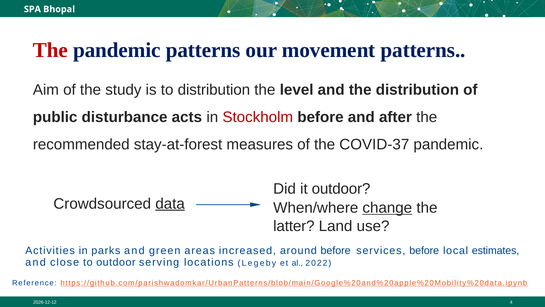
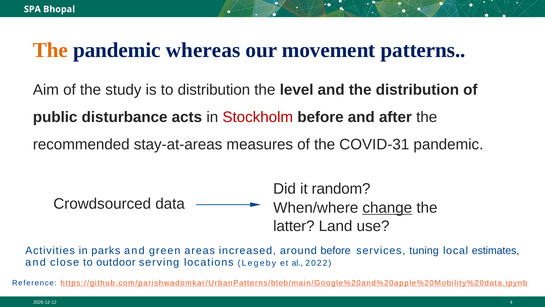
The at (50, 50) colour: red -> orange
pandemic patterns: patterns -> whereas
stay-at-forest: stay-at-forest -> stay-at-areas
COVID-37: COVID-37 -> COVID-31
it outdoor: outdoor -> random
data underline: present -> none
services before: before -> tuning
